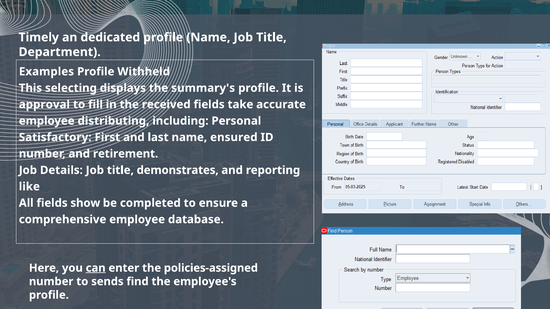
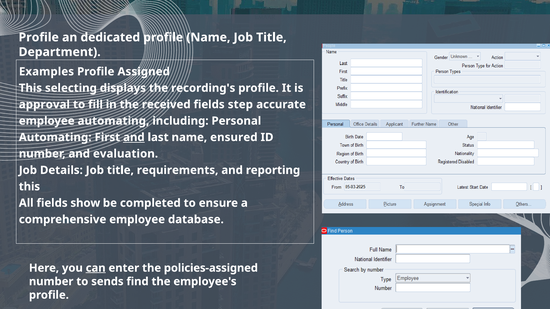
Timely at (39, 37): Timely -> Profile
Withheld: Withheld -> Assigned
summary's: summary's -> recording's
take: take -> step
employee distributing: distributing -> automating
Satisfactory at (55, 137): Satisfactory -> Automating
and at (134, 137) underline: none -> present
retirement: retirement -> evaluation
demonstrates: demonstrates -> requirements
like at (29, 187): like -> this
